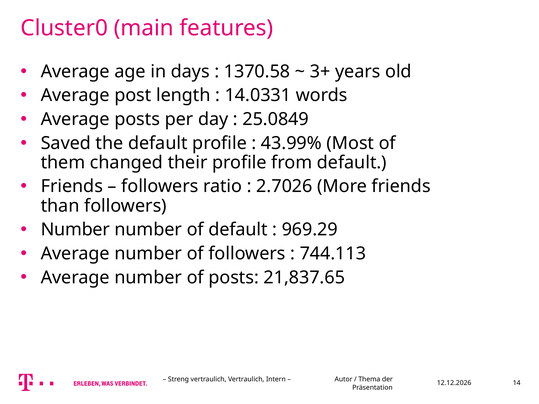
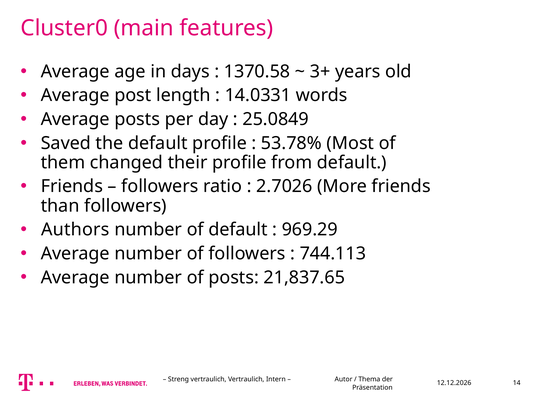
43.99%: 43.99% -> 53.78%
Number at (75, 230): Number -> Authors
